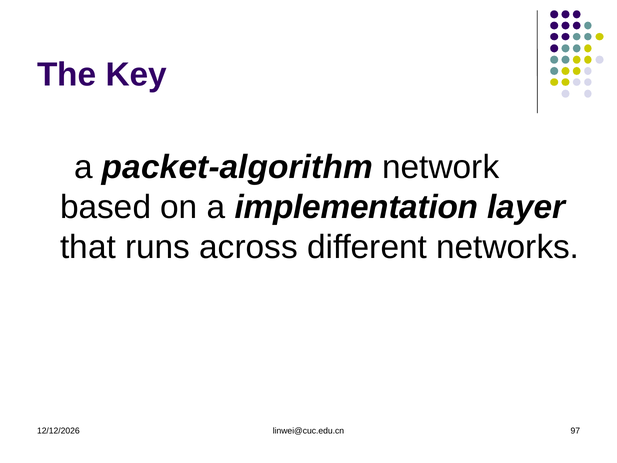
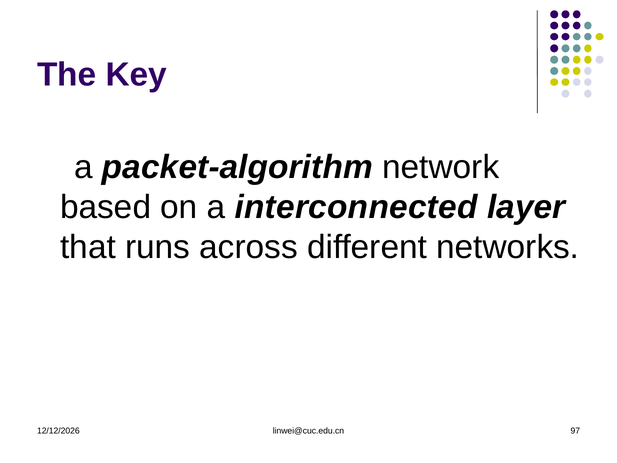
implementation: implementation -> interconnected
